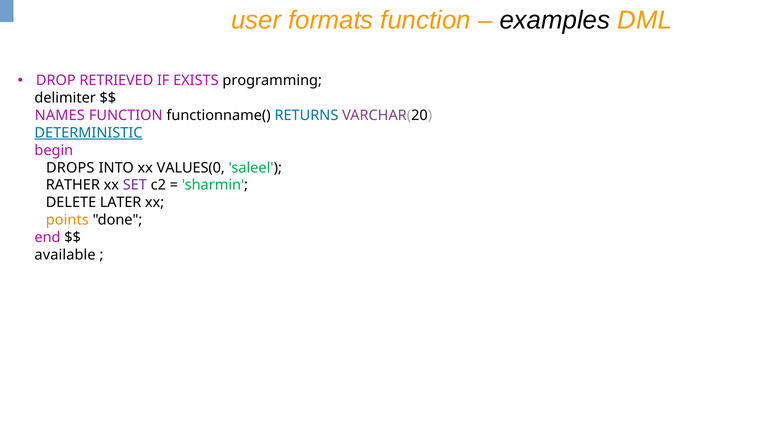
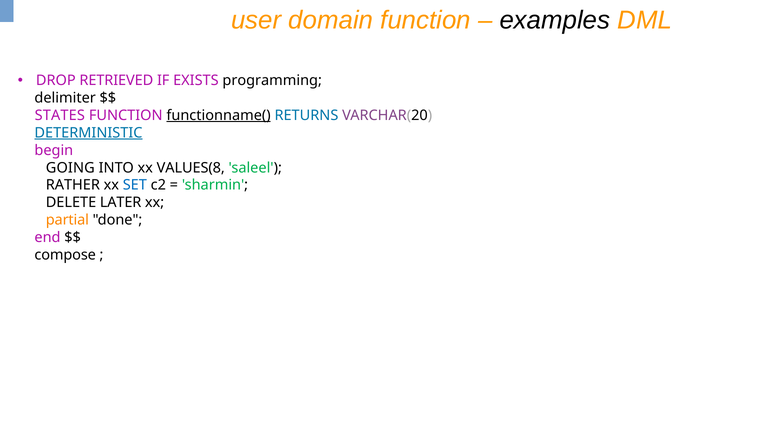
formats: formats -> domain
NAMES: NAMES -> STATES
functionname( underline: none -> present
DROPS: DROPS -> GOING
VALUES(0: VALUES(0 -> VALUES(8
SET colour: purple -> blue
points: points -> partial
available: available -> compose
